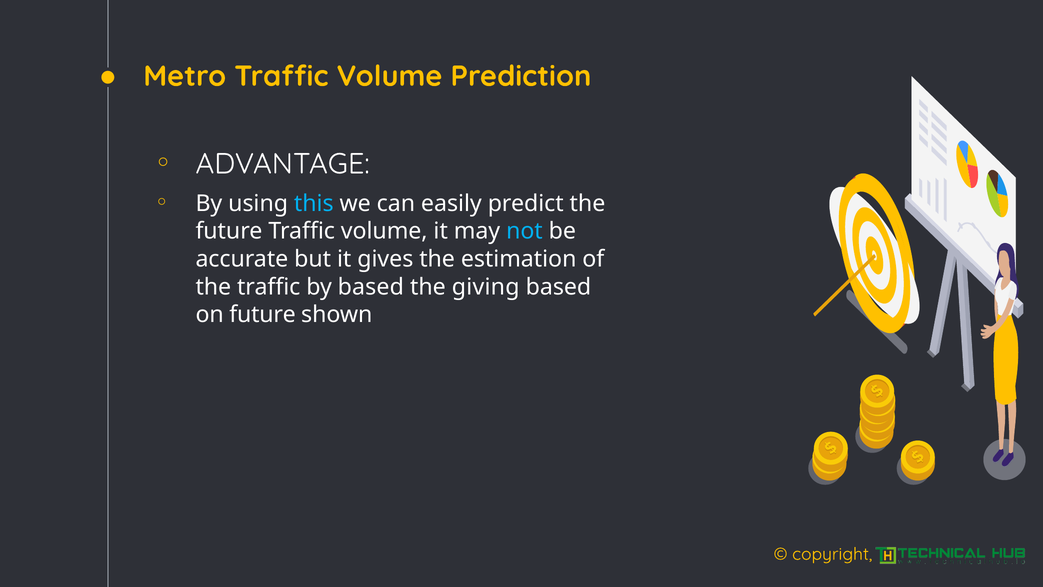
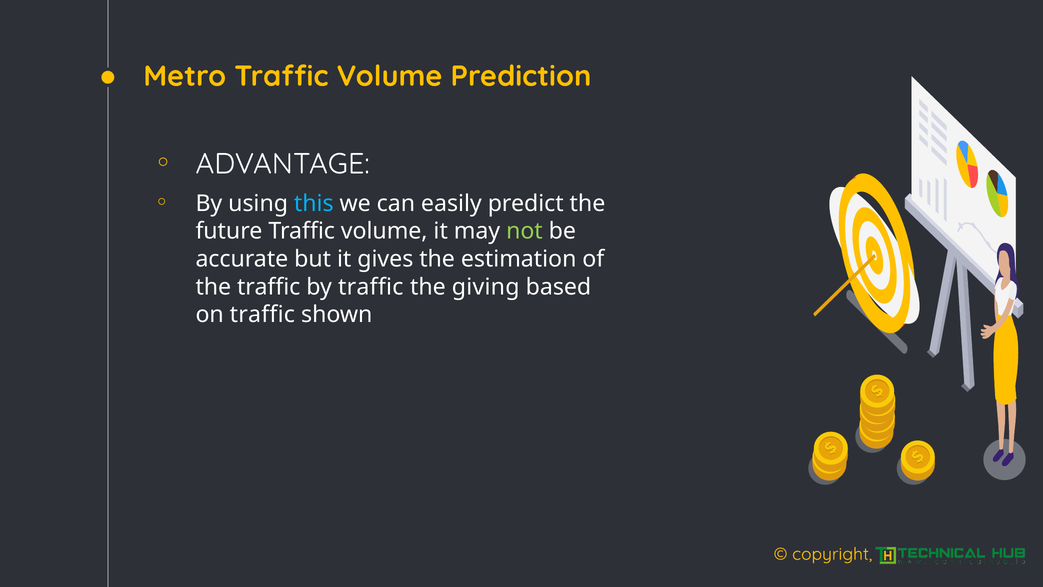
not colour: light blue -> light green
by based: based -> traffic
on future: future -> traffic
